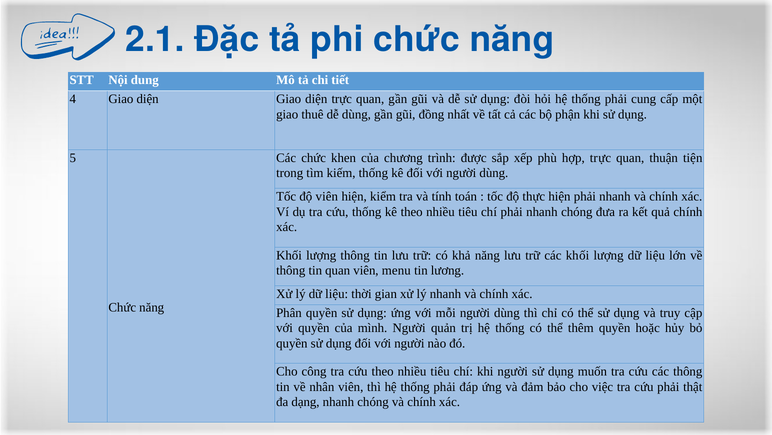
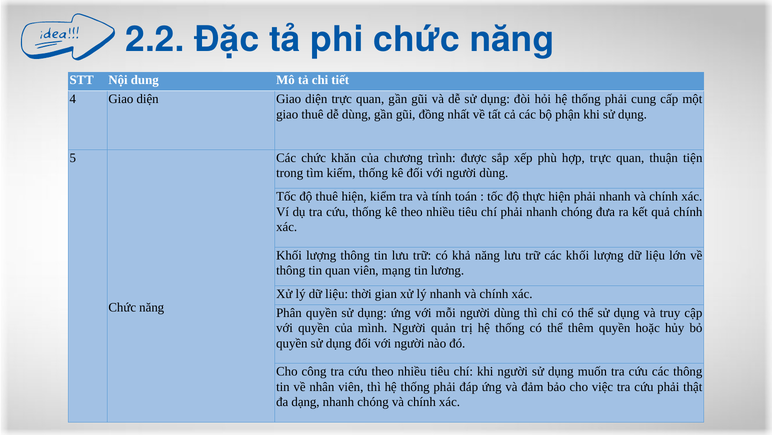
2.1: 2.1 -> 2.2
khen: khen -> khăn
độ viên: viên -> thuê
menu: menu -> mạng
